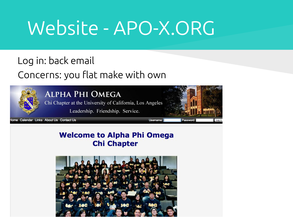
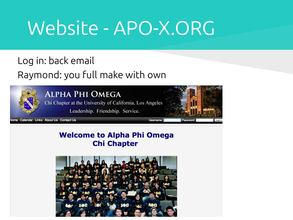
Concerns: Concerns -> Raymond
flat: flat -> full
